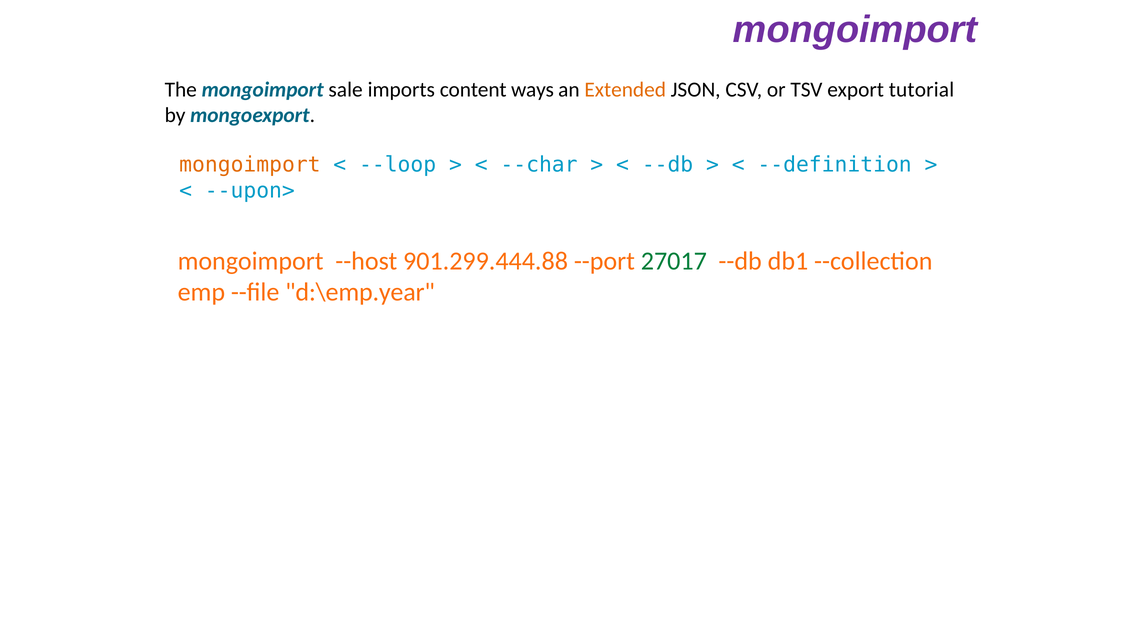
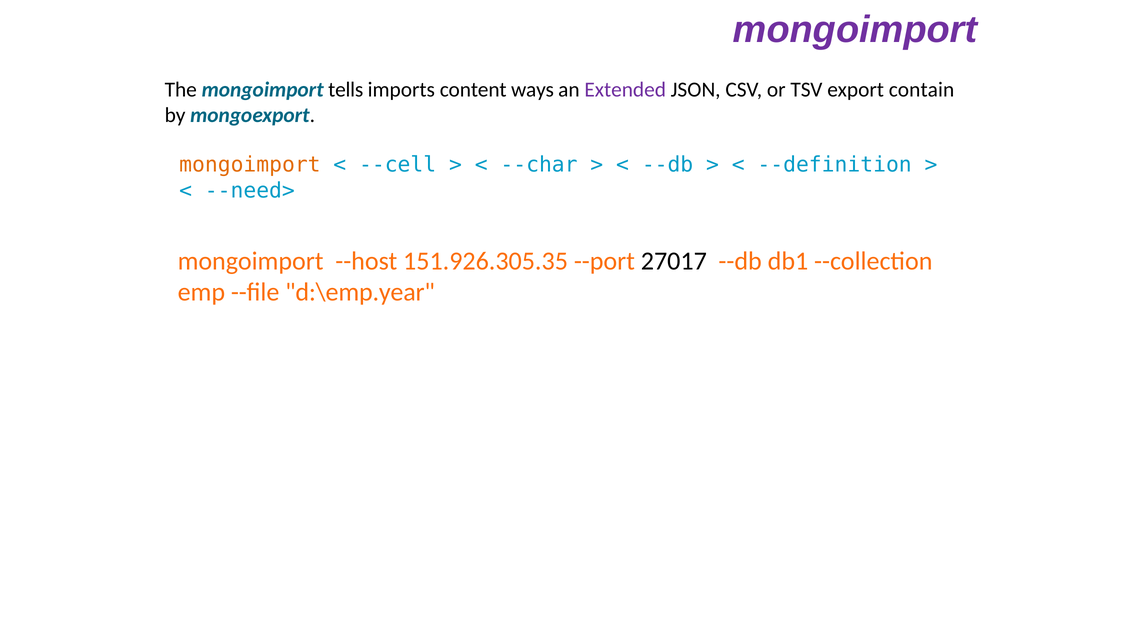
sale: sale -> tells
Extended colour: orange -> purple
tutorial: tutorial -> contain
--loop: --loop -> --cell
--upon>: --upon> -> --need>
901.299.444.88: 901.299.444.88 -> 151.926.305.35
27017 colour: green -> black
